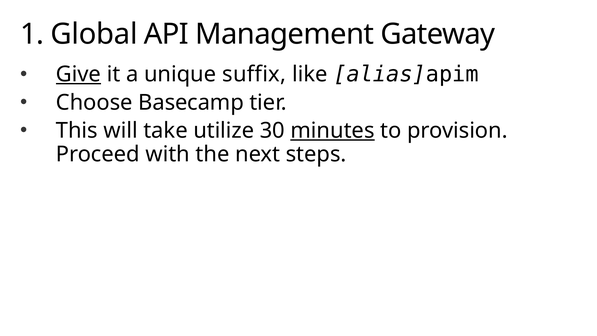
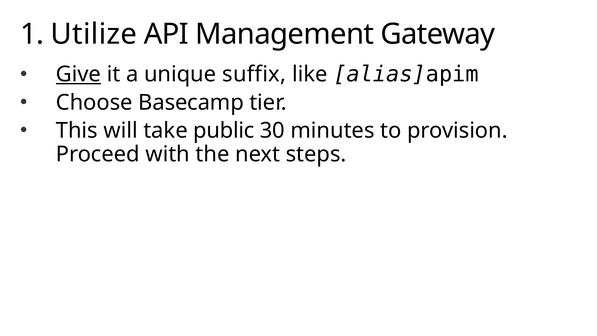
Global: Global -> Utilize
utilize: utilize -> public
minutes underline: present -> none
